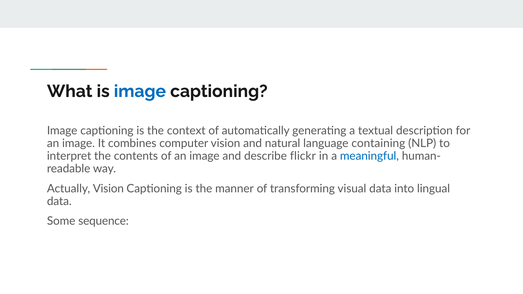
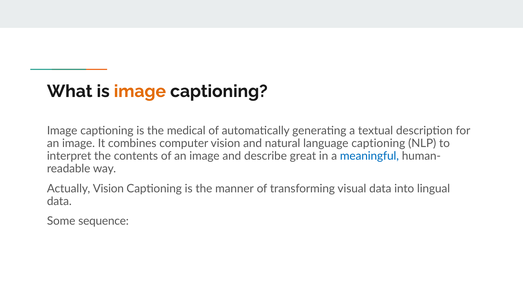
image at (140, 91) colour: blue -> orange
context: context -> medical
language containing: containing -> captioning
flickr: flickr -> great
